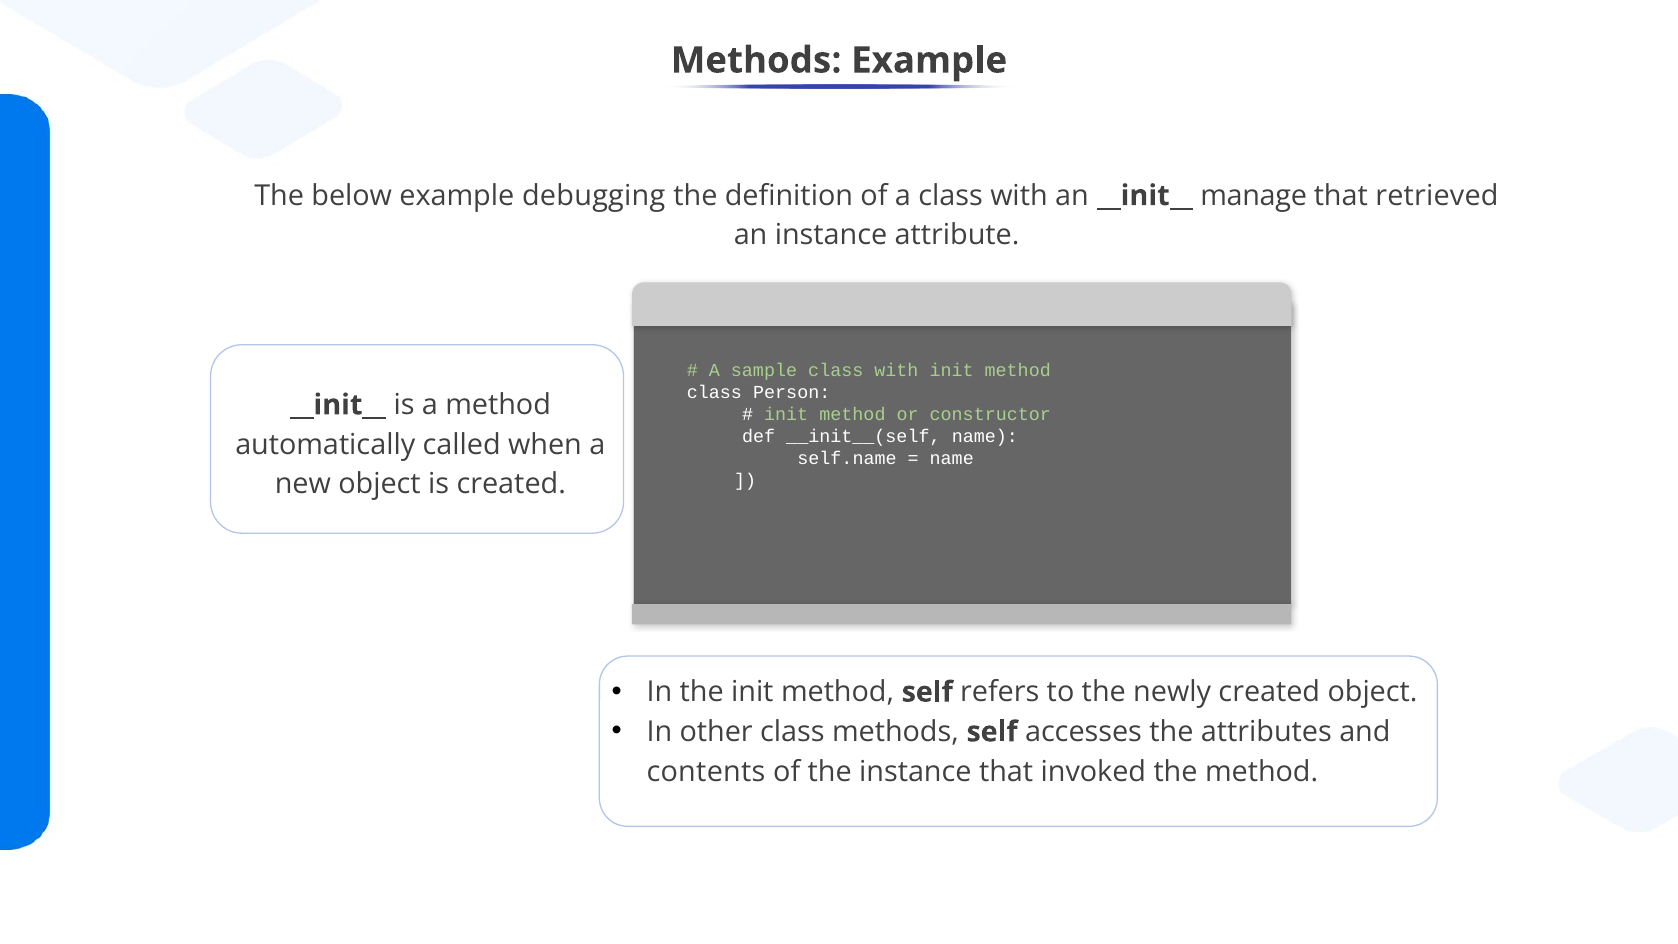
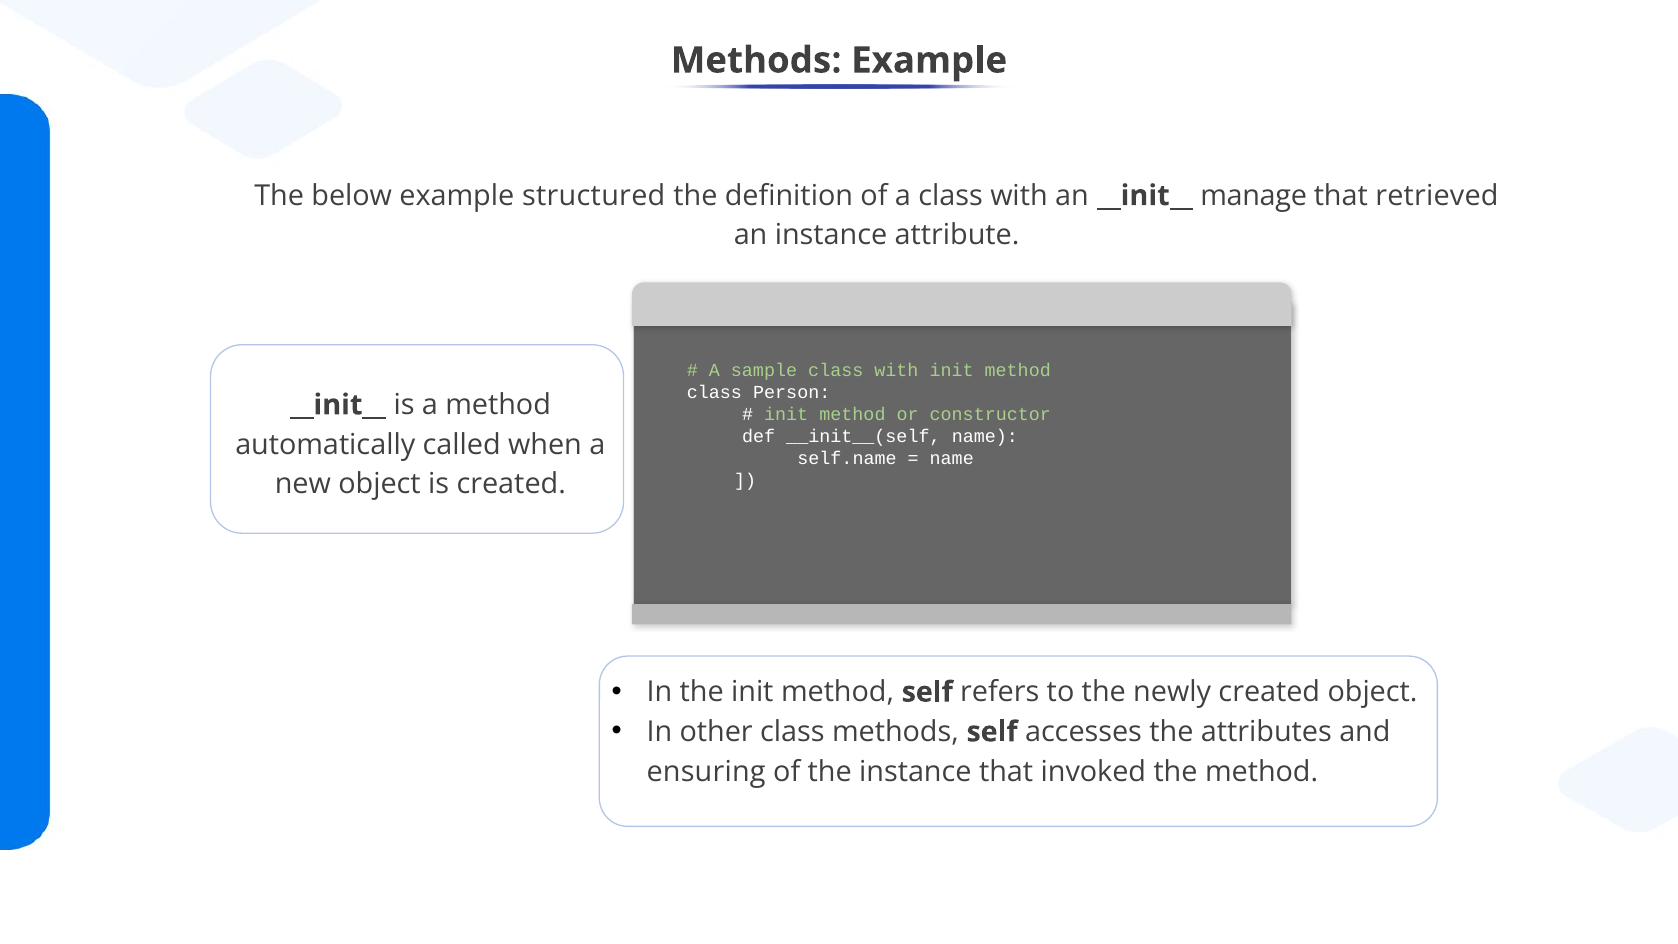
debugging: debugging -> structured
contents: contents -> ensuring
